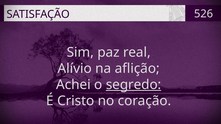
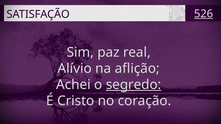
526 underline: none -> present
